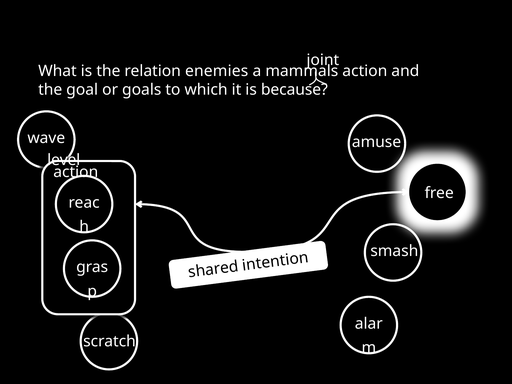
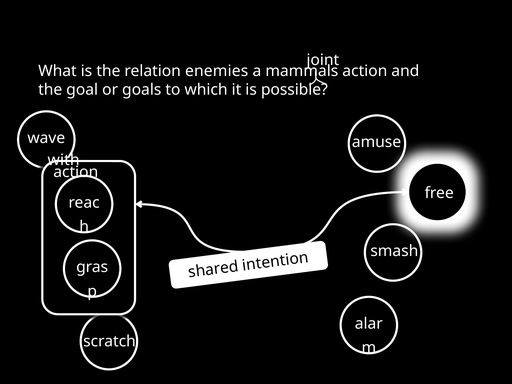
because: because -> possible
level: level -> with
